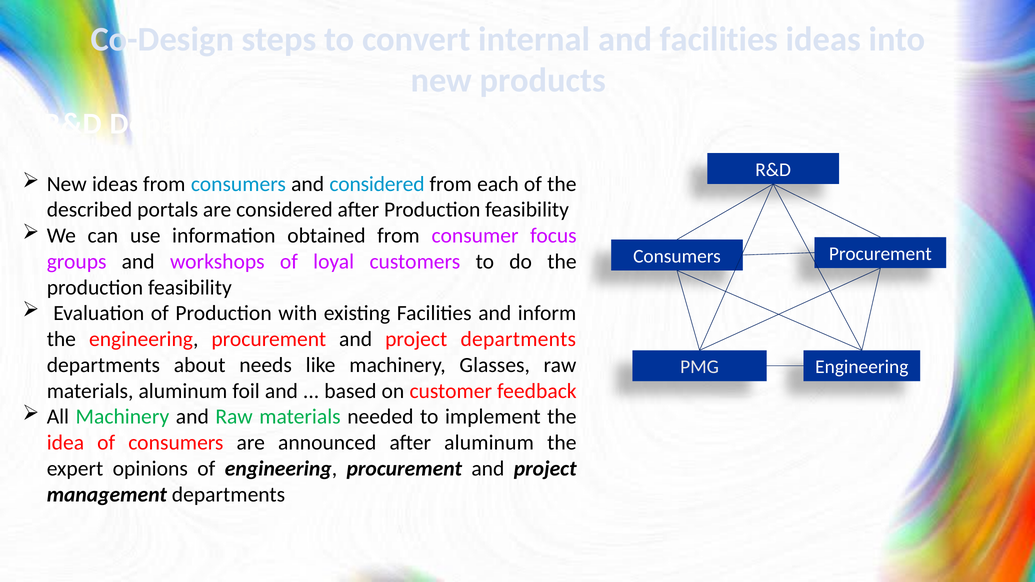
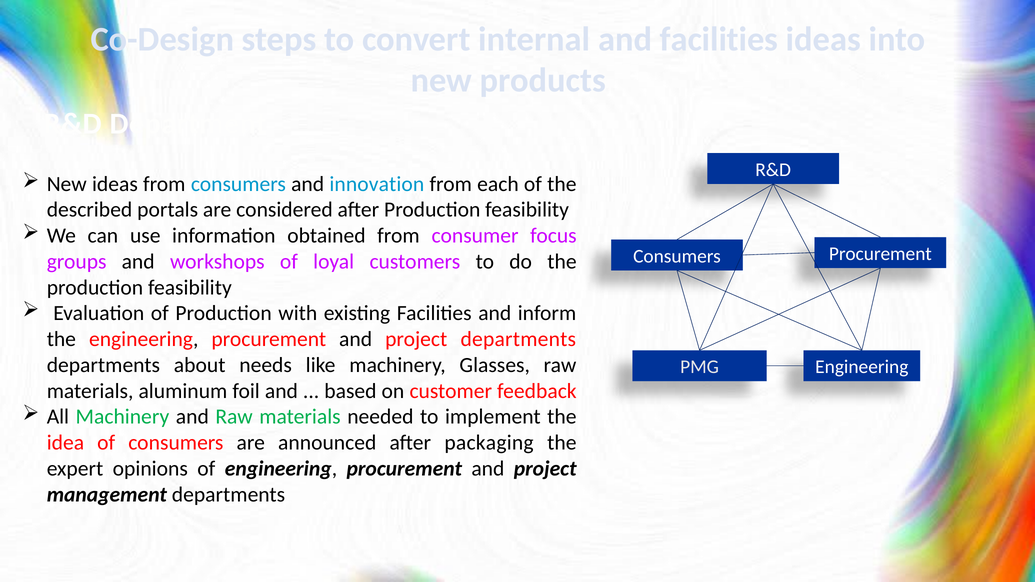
and considered: considered -> innovation
after aluminum: aluminum -> packaging
